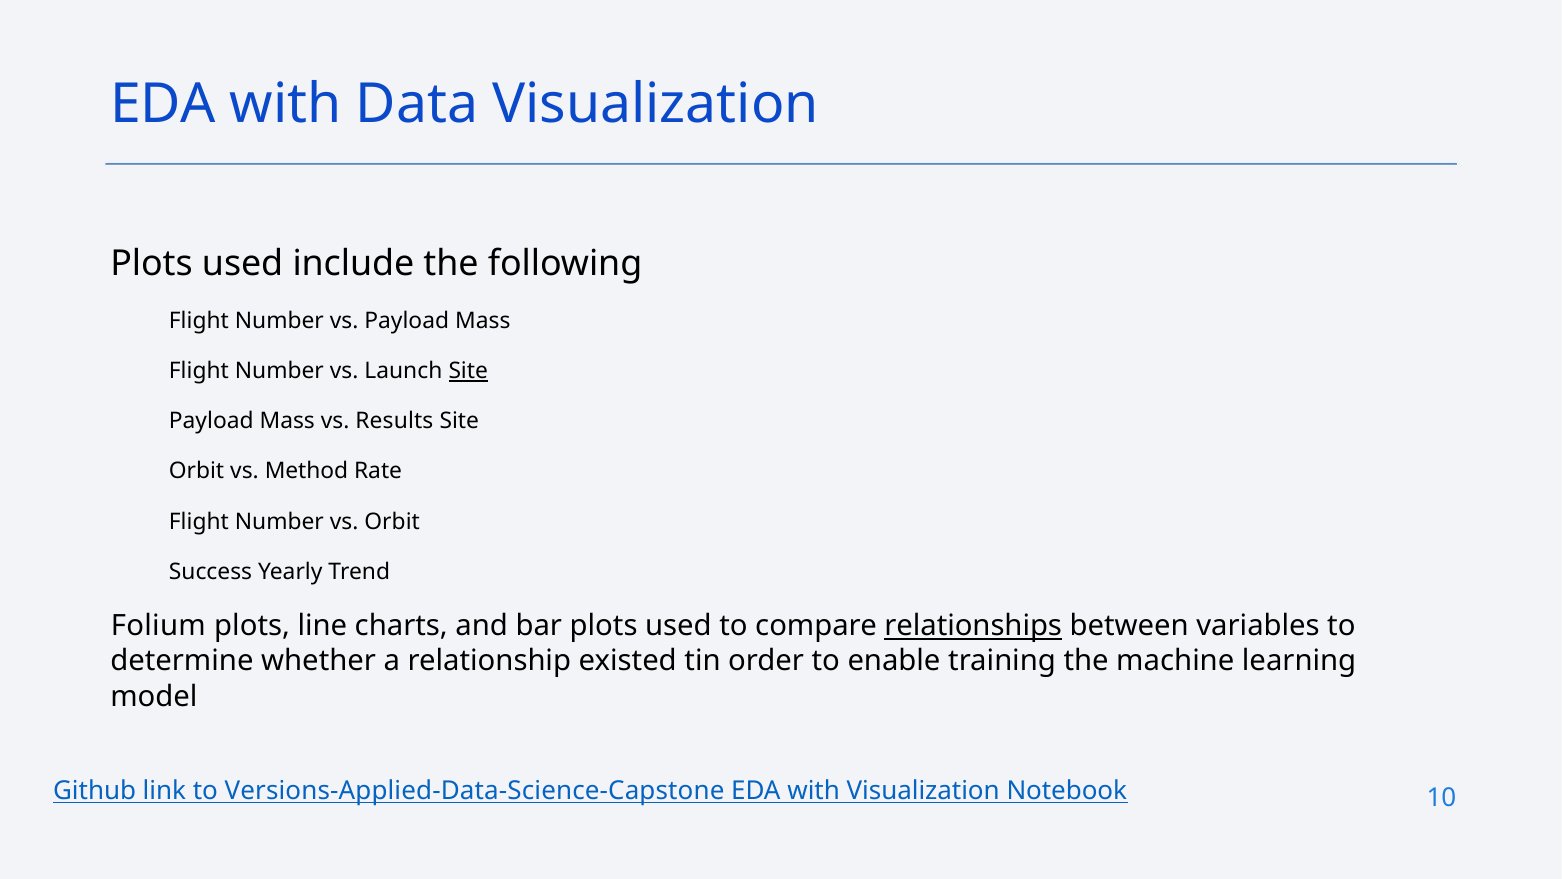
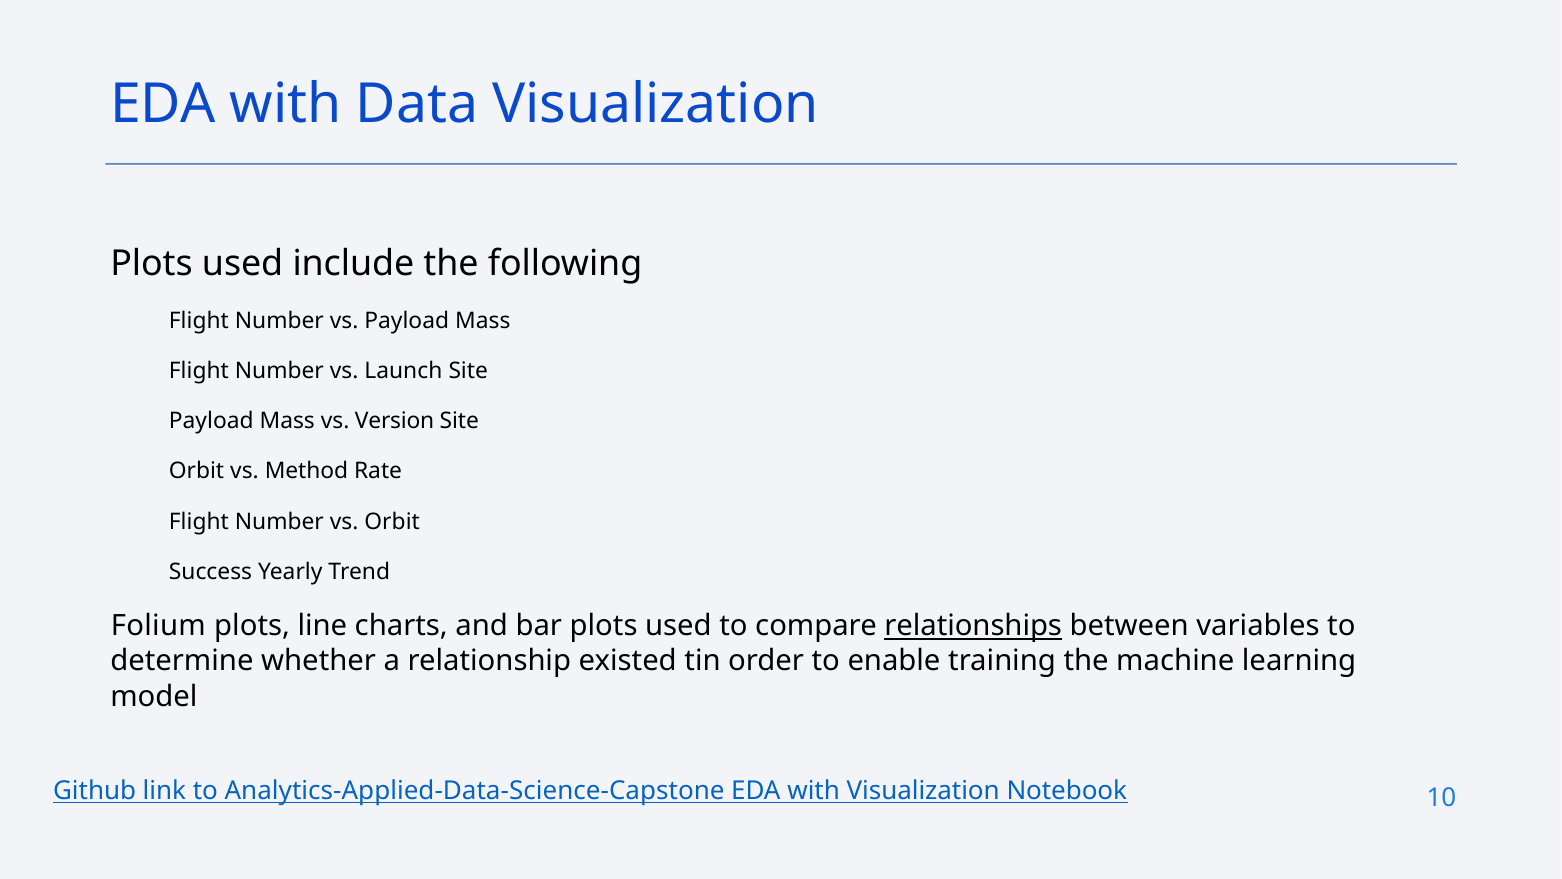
Site at (468, 371) underline: present -> none
Results: Results -> Version
Versions-Applied-Data-Science-Capstone: Versions-Applied-Data-Science-Capstone -> Analytics-Applied-Data-Science-Capstone
